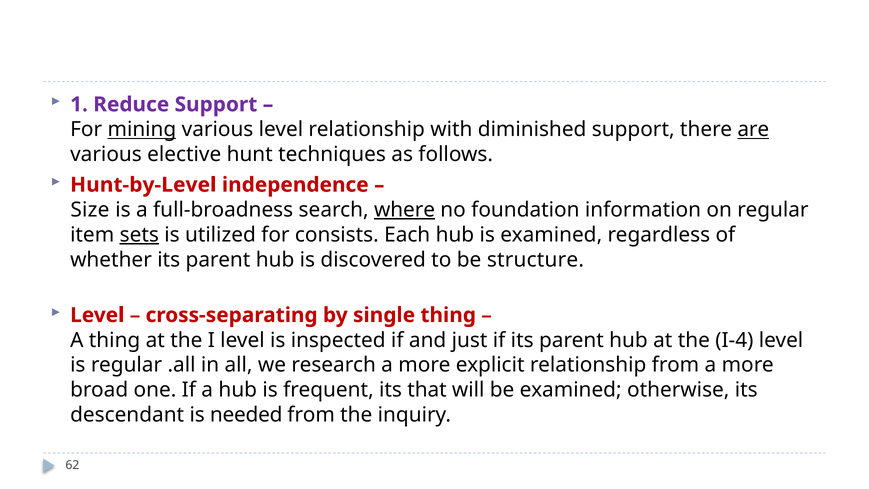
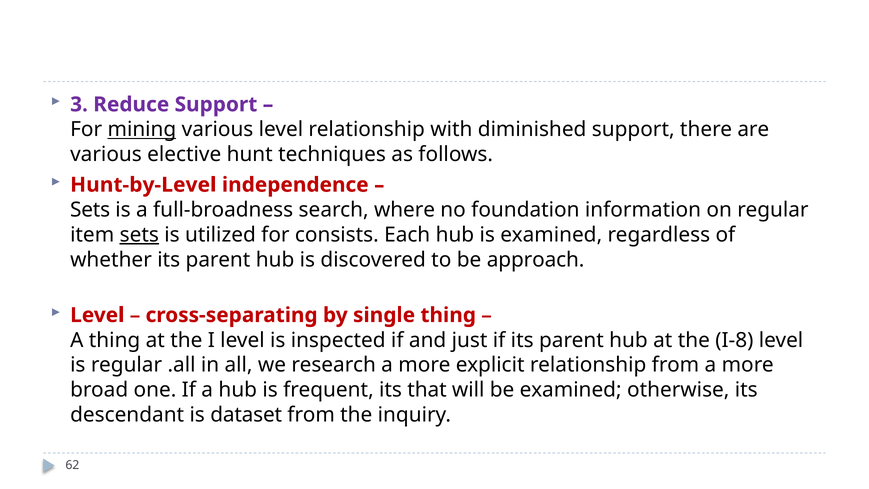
1: 1 -> 3
are underline: present -> none
Size at (90, 210): Size -> Sets
where underline: present -> none
structure: structure -> approach
I-4: I-4 -> I-8
needed: needed -> dataset
